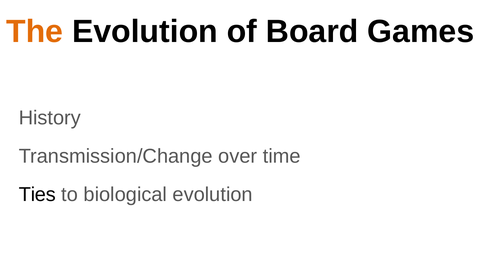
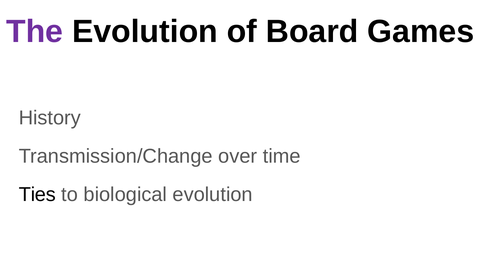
The colour: orange -> purple
